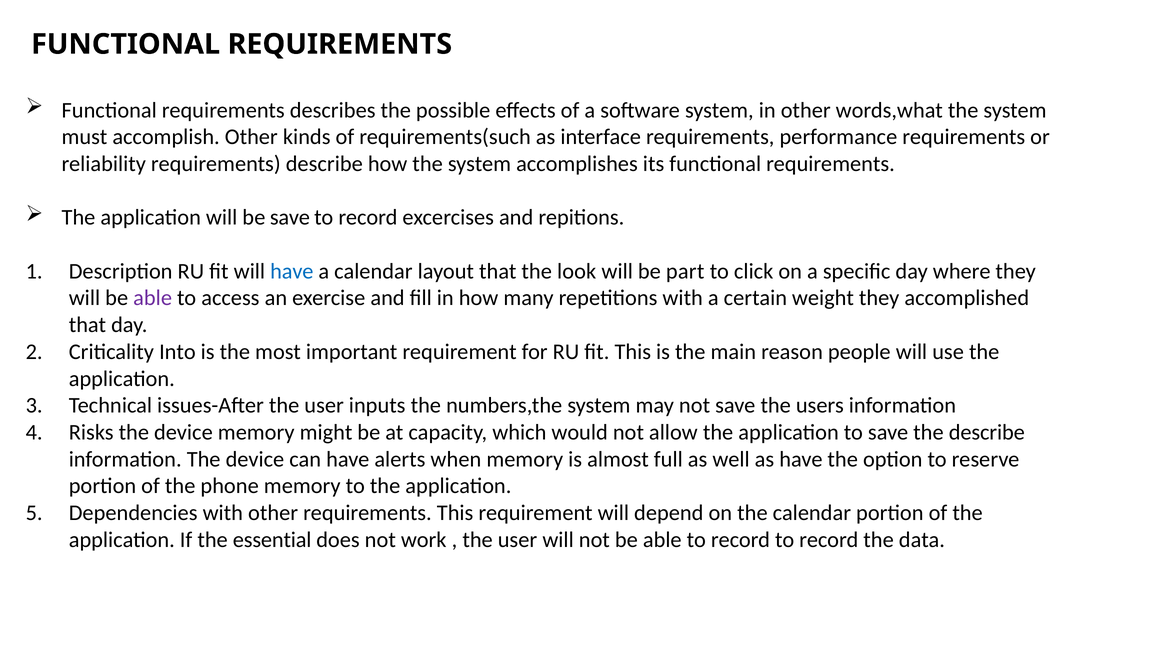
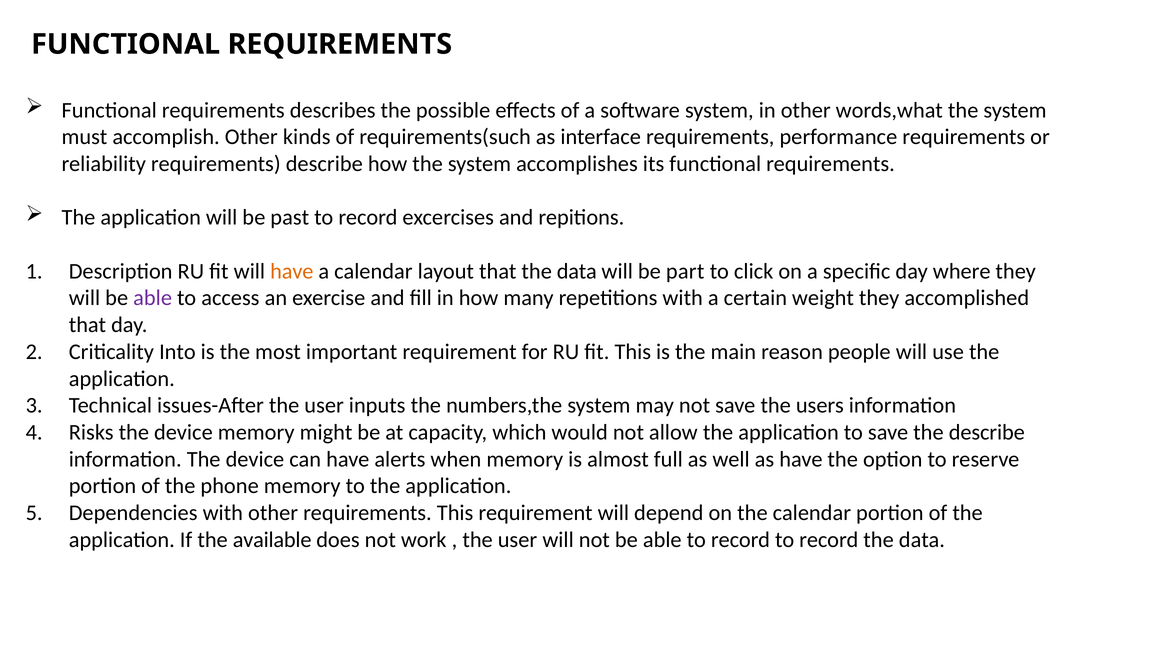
be save: save -> past
have at (292, 271) colour: blue -> orange
that the look: look -> data
essential: essential -> available
